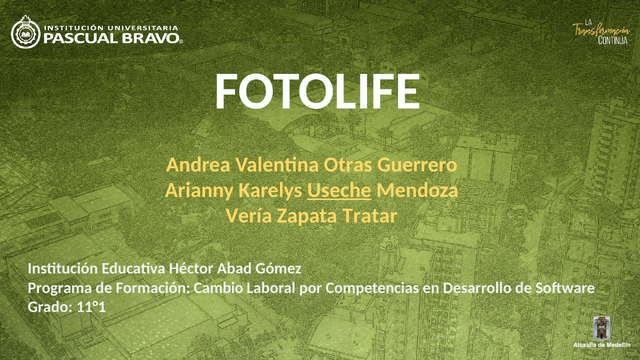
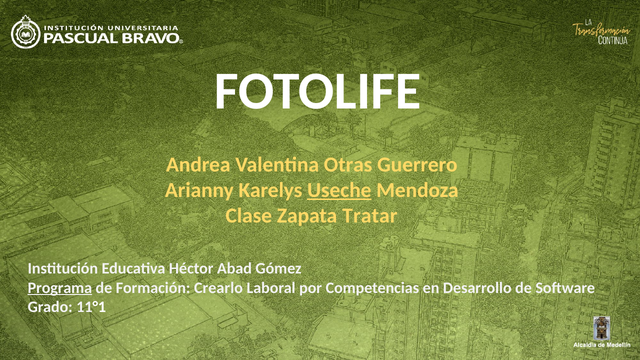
Vería: Vería -> Clase
Programa underline: none -> present
Cambio: Cambio -> Crearlo
